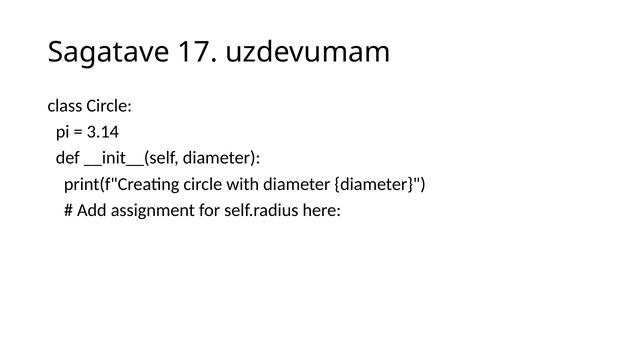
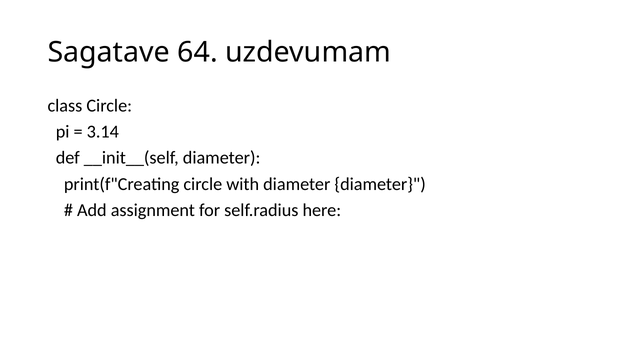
17: 17 -> 64
